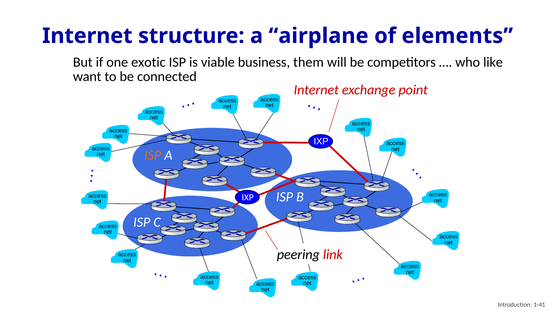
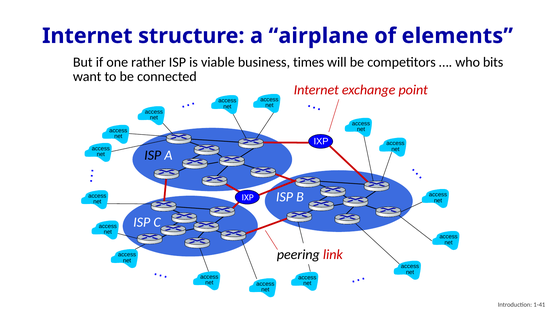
exotic: exotic -> rather
them: them -> times
like: like -> bits
ISP at (153, 155) colour: orange -> black
